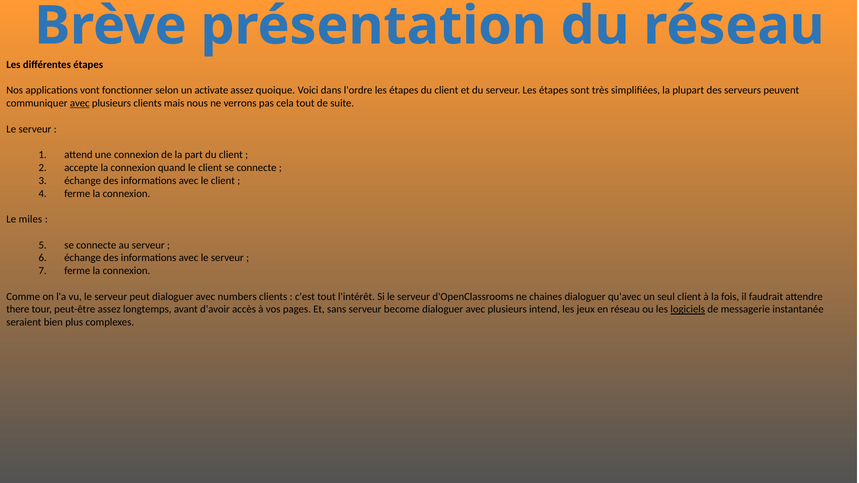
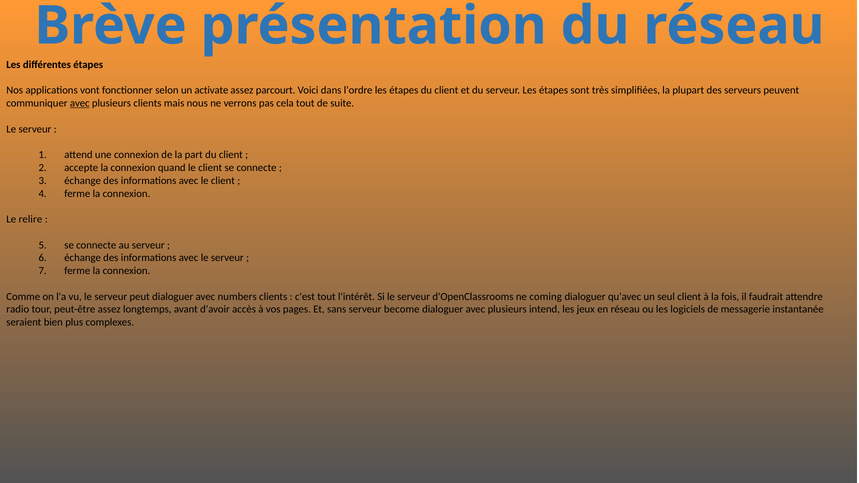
quoique: quoique -> parcourt
miles: miles -> relire
chaines: chaines -> coming
there: there -> radio
logiciels underline: present -> none
